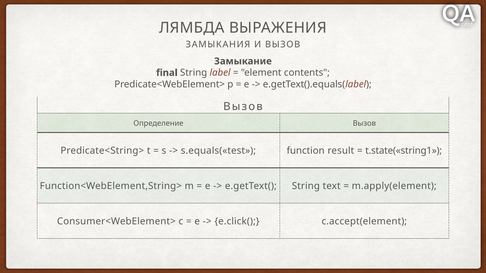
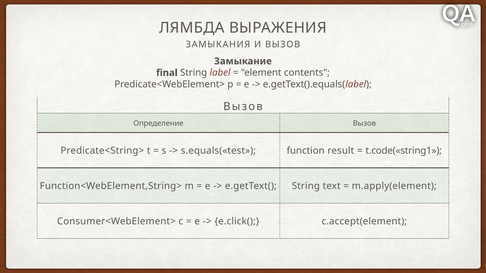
t.state(«string1: t.state(«string1 -> t.code(«string1
